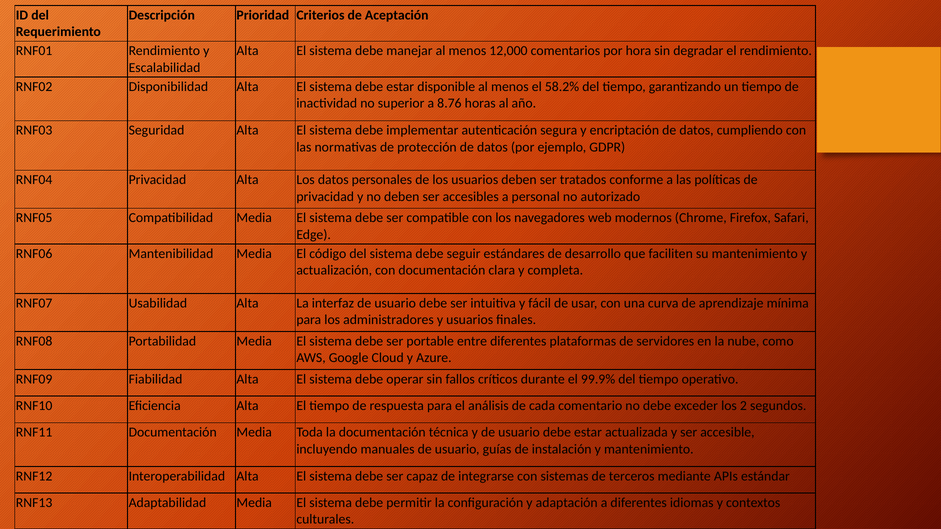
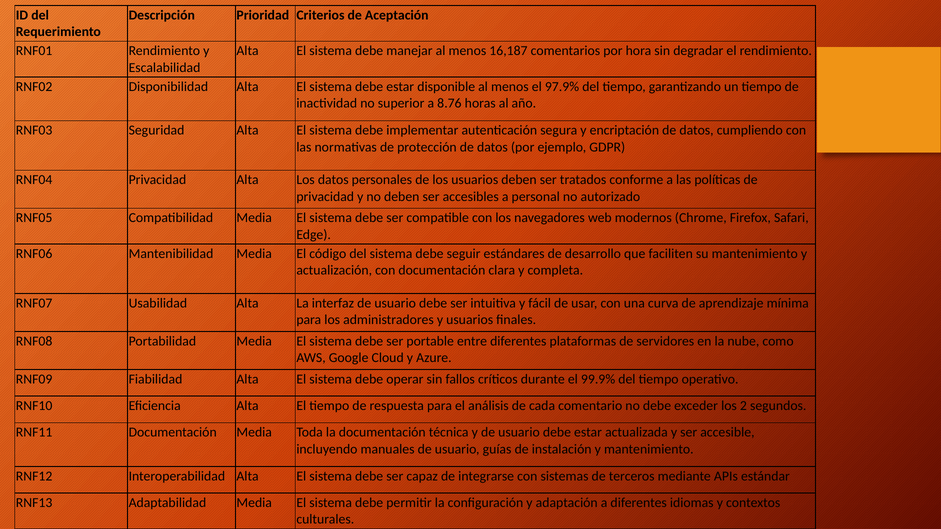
12,000: 12,000 -> 16,187
58.2%: 58.2% -> 97.9%
